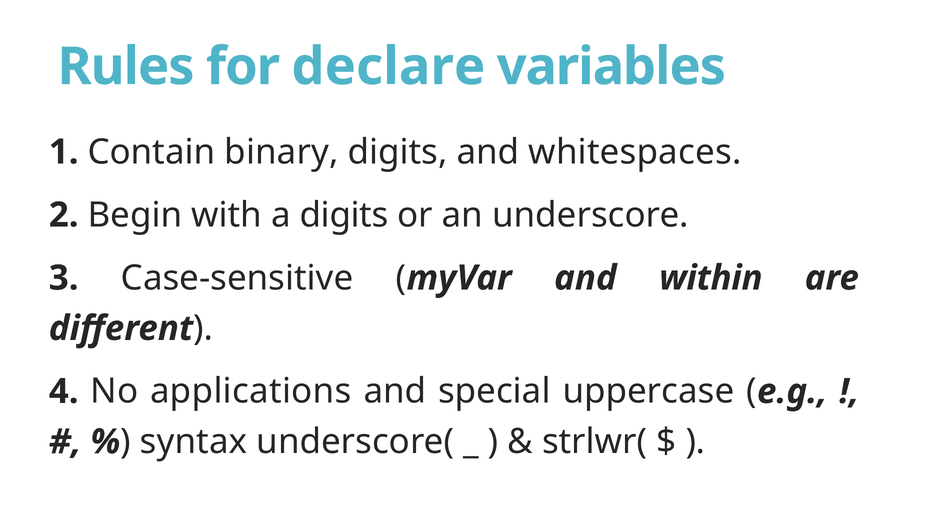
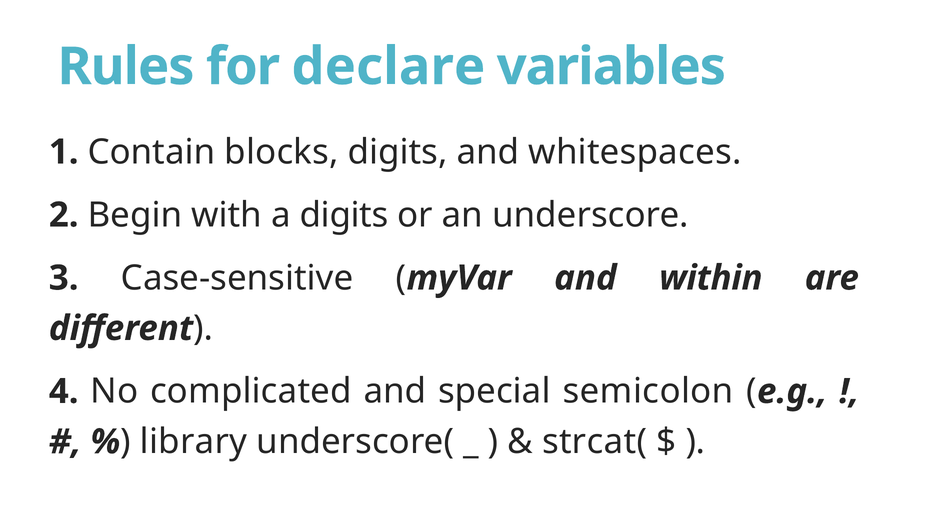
binary: binary -> blocks
applications: applications -> complicated
uppercase: uppercase -> semicolon
syntax: syntax -> library
strlwr(: strlwr( -> strcat(
